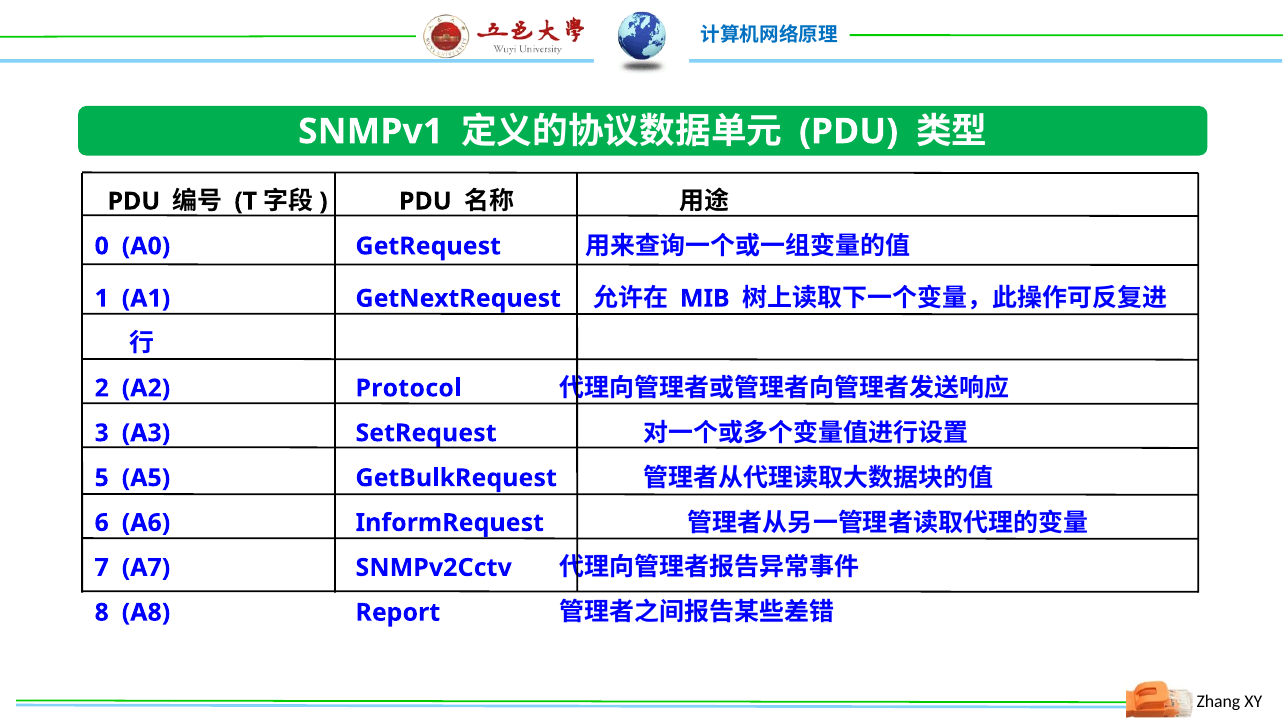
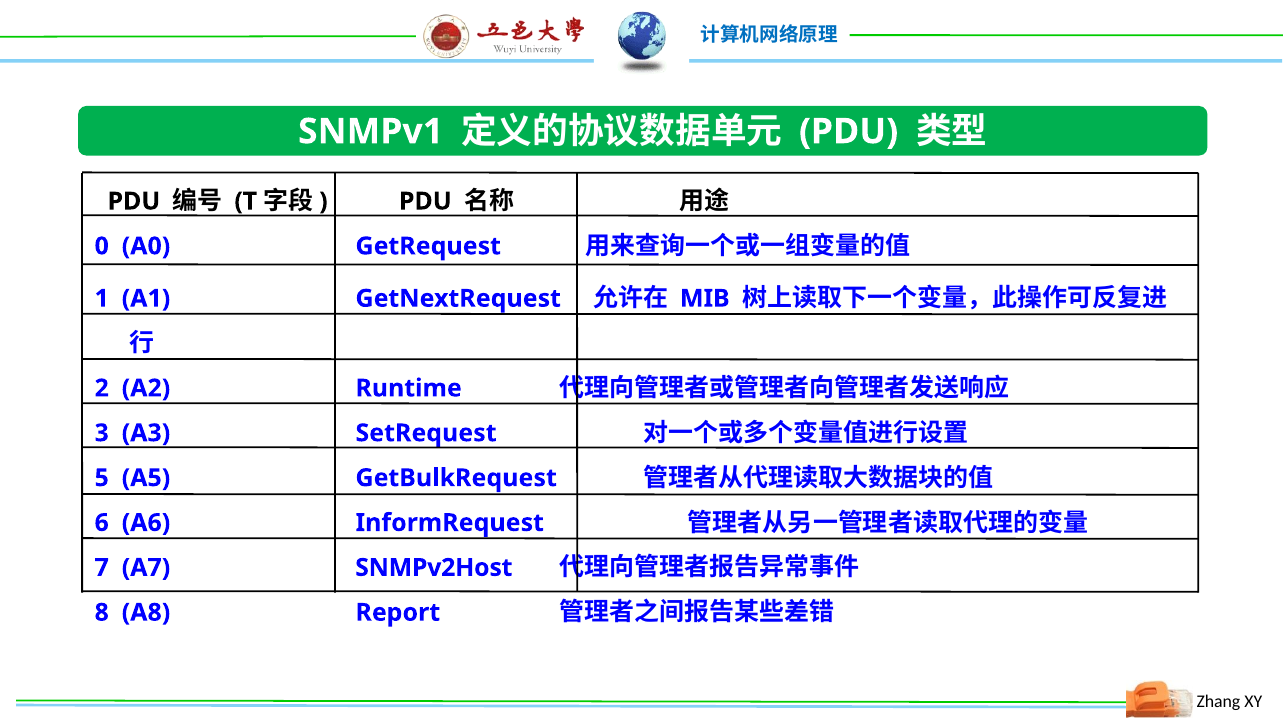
Protocol: Protocol -> Runtime
SNMPv2Cctv: SNMPv2Cctv -> SNMPv2Host
